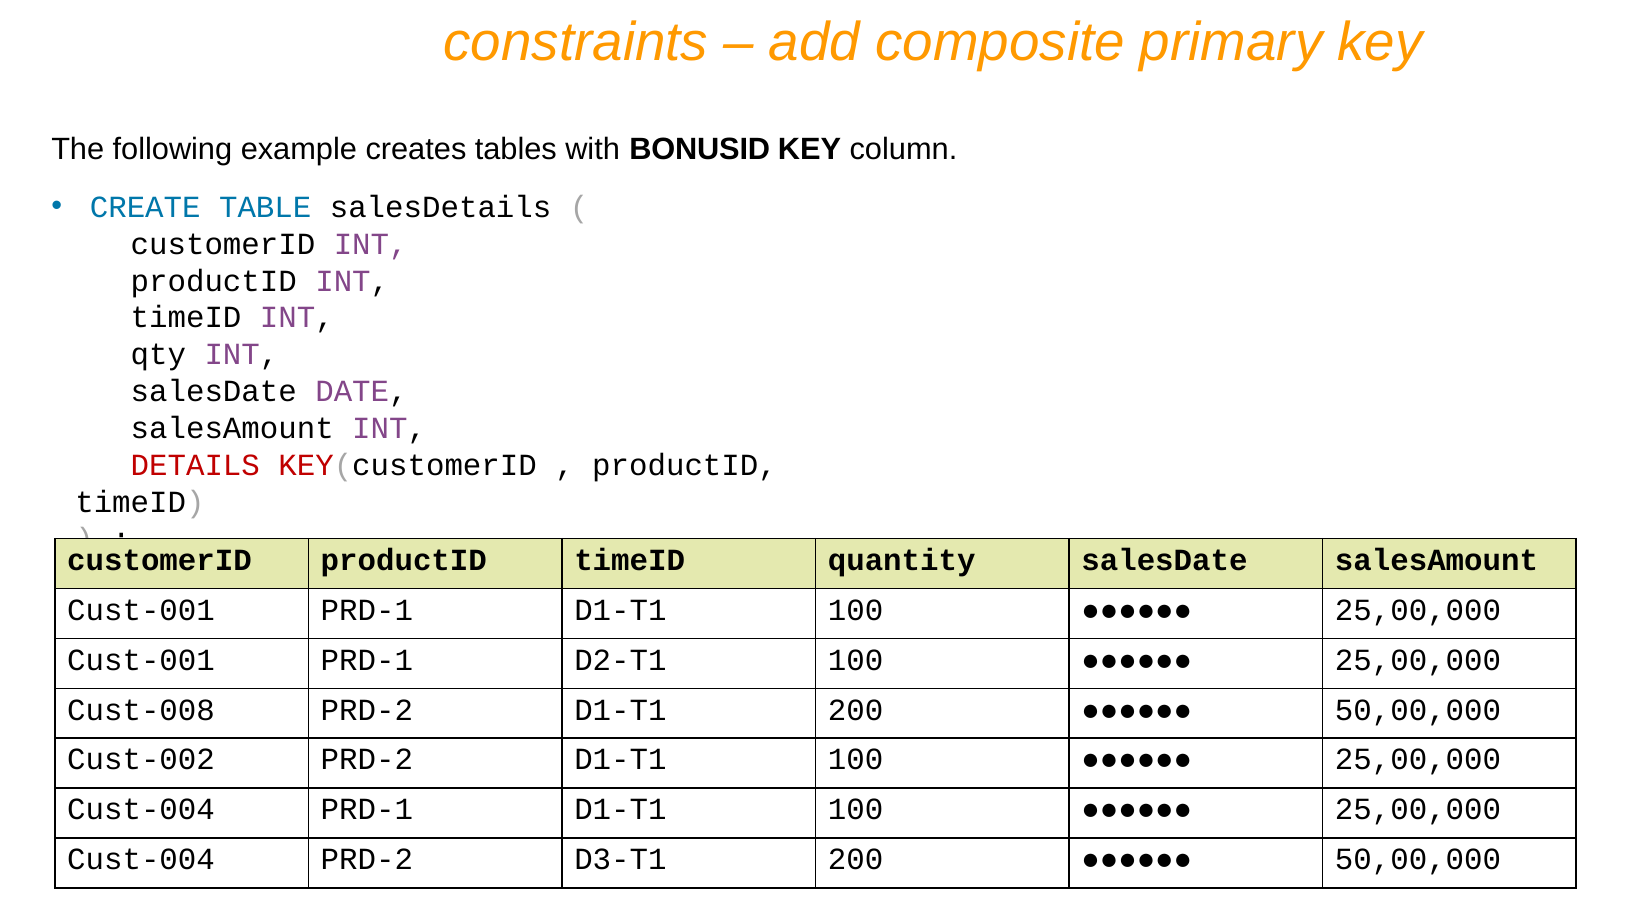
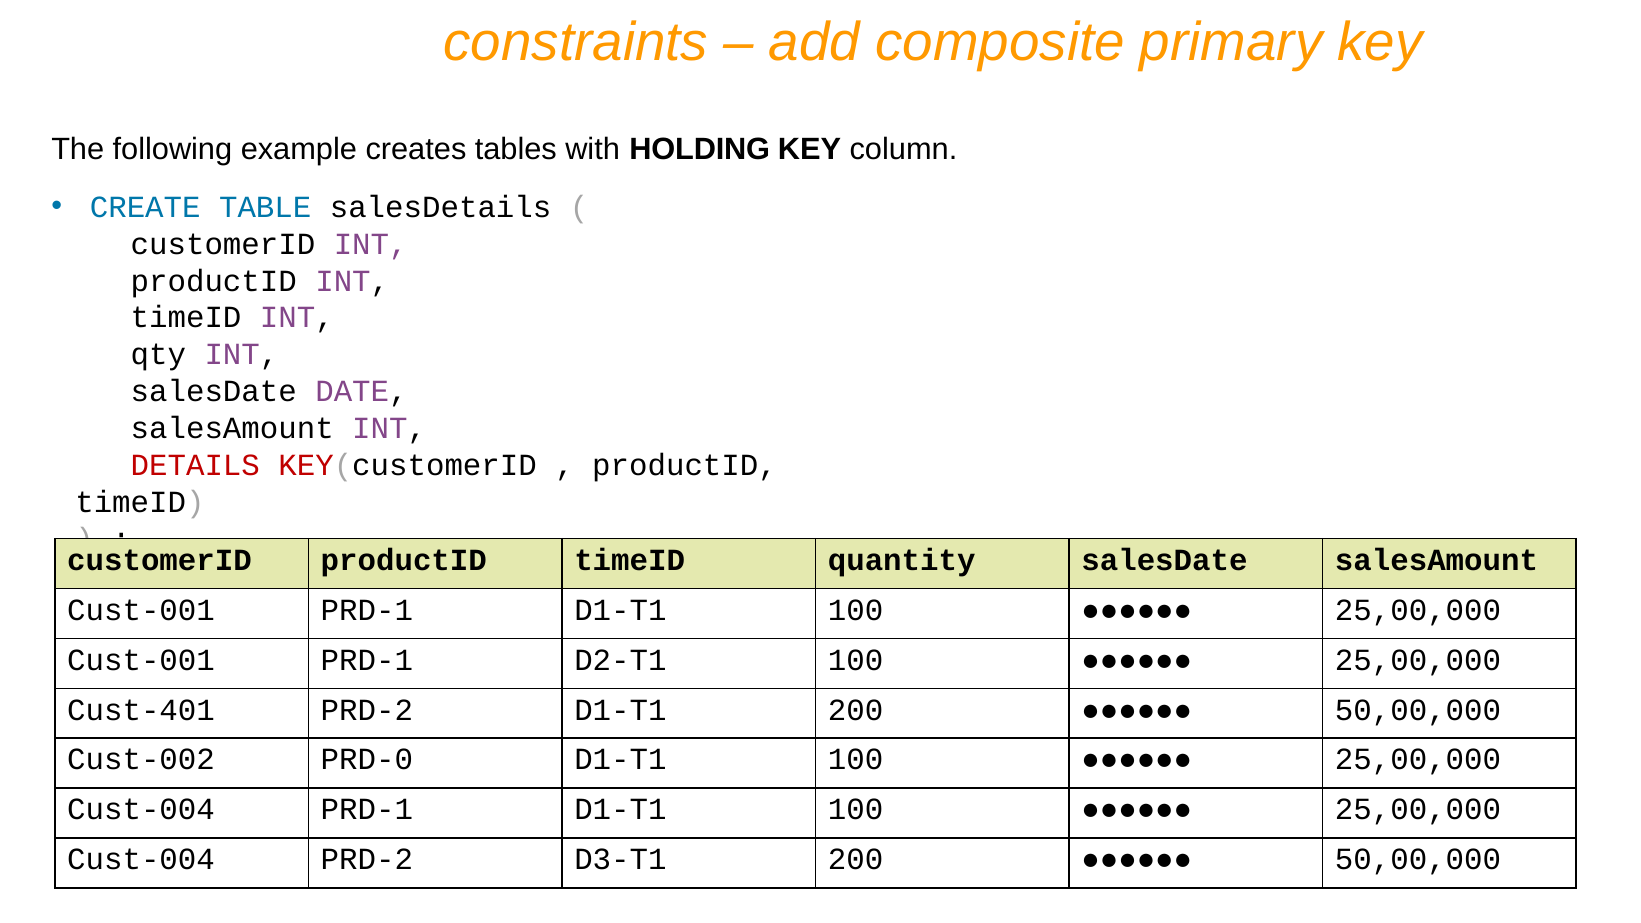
BONUSID: BONUSID -> HOLDING
Cust-008: Cust-008 -> Cust-401
Cust-002 PRD-2: PRD-2 -> PRD-0
